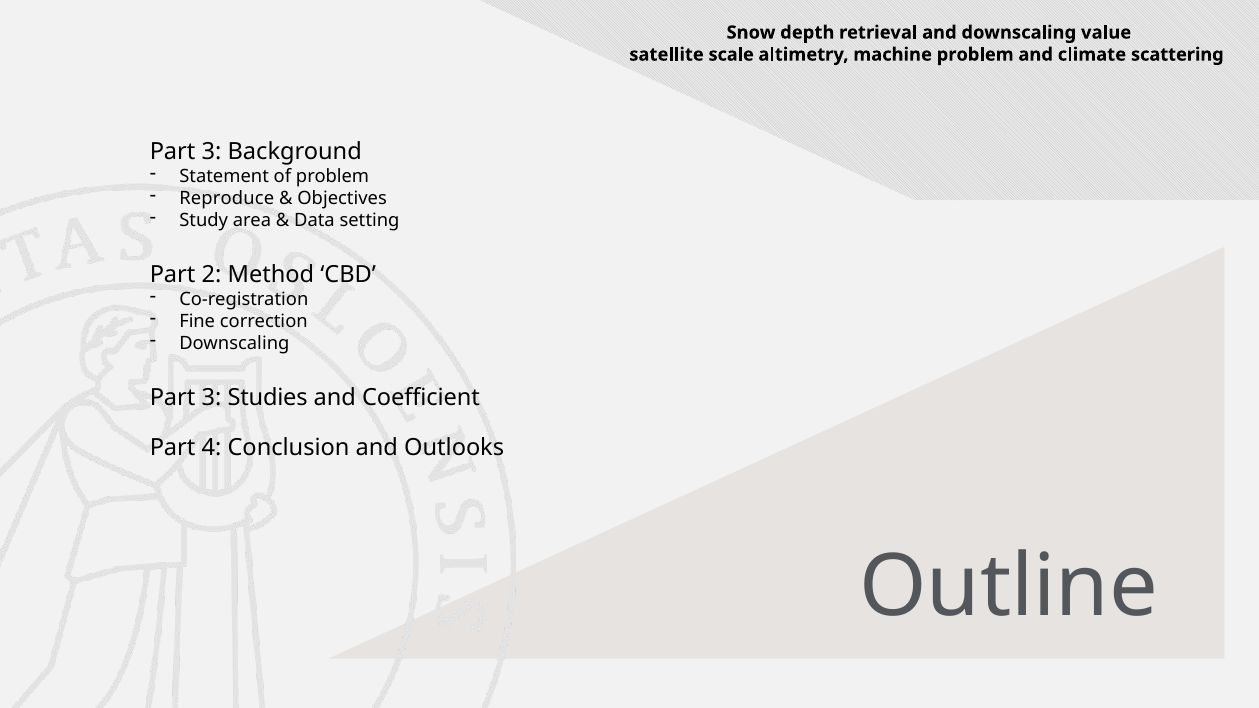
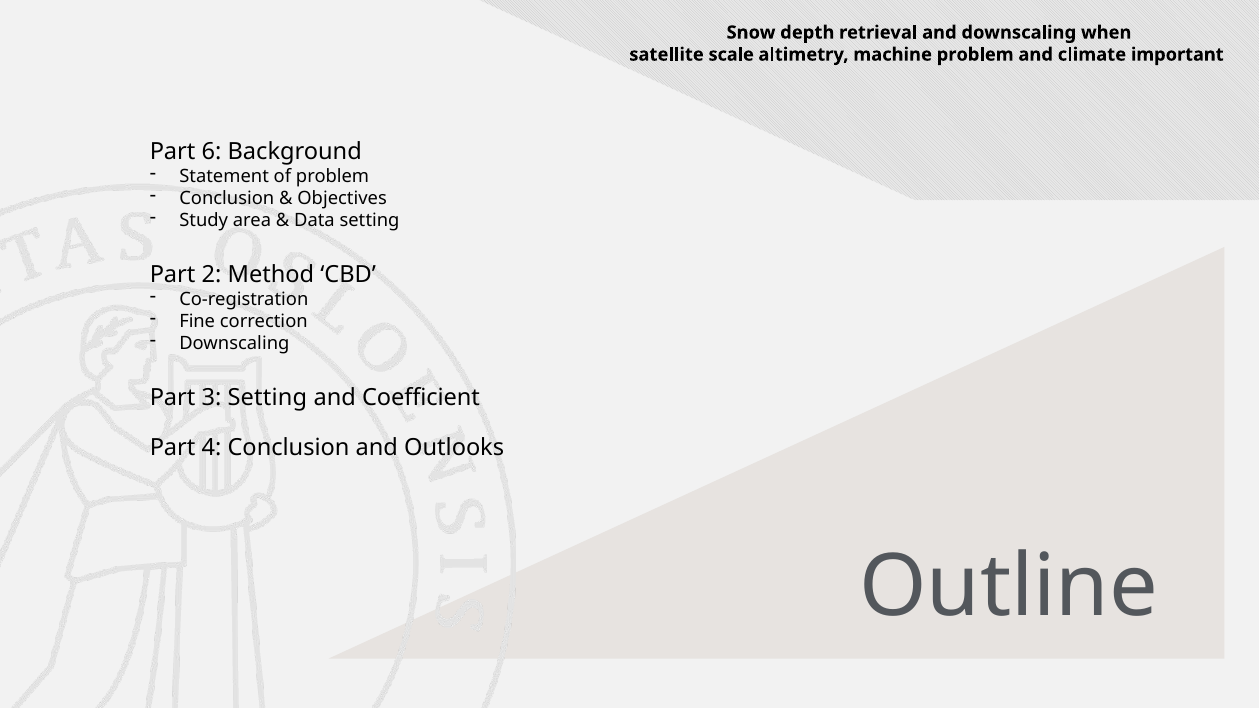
value: value -> when
scattering: scattering -> important
3 at (212, 152): 3 -> 6
Reproduce at (227, 199): Reproduce -> Conclusion
3 Studies: Studies -> Setting
